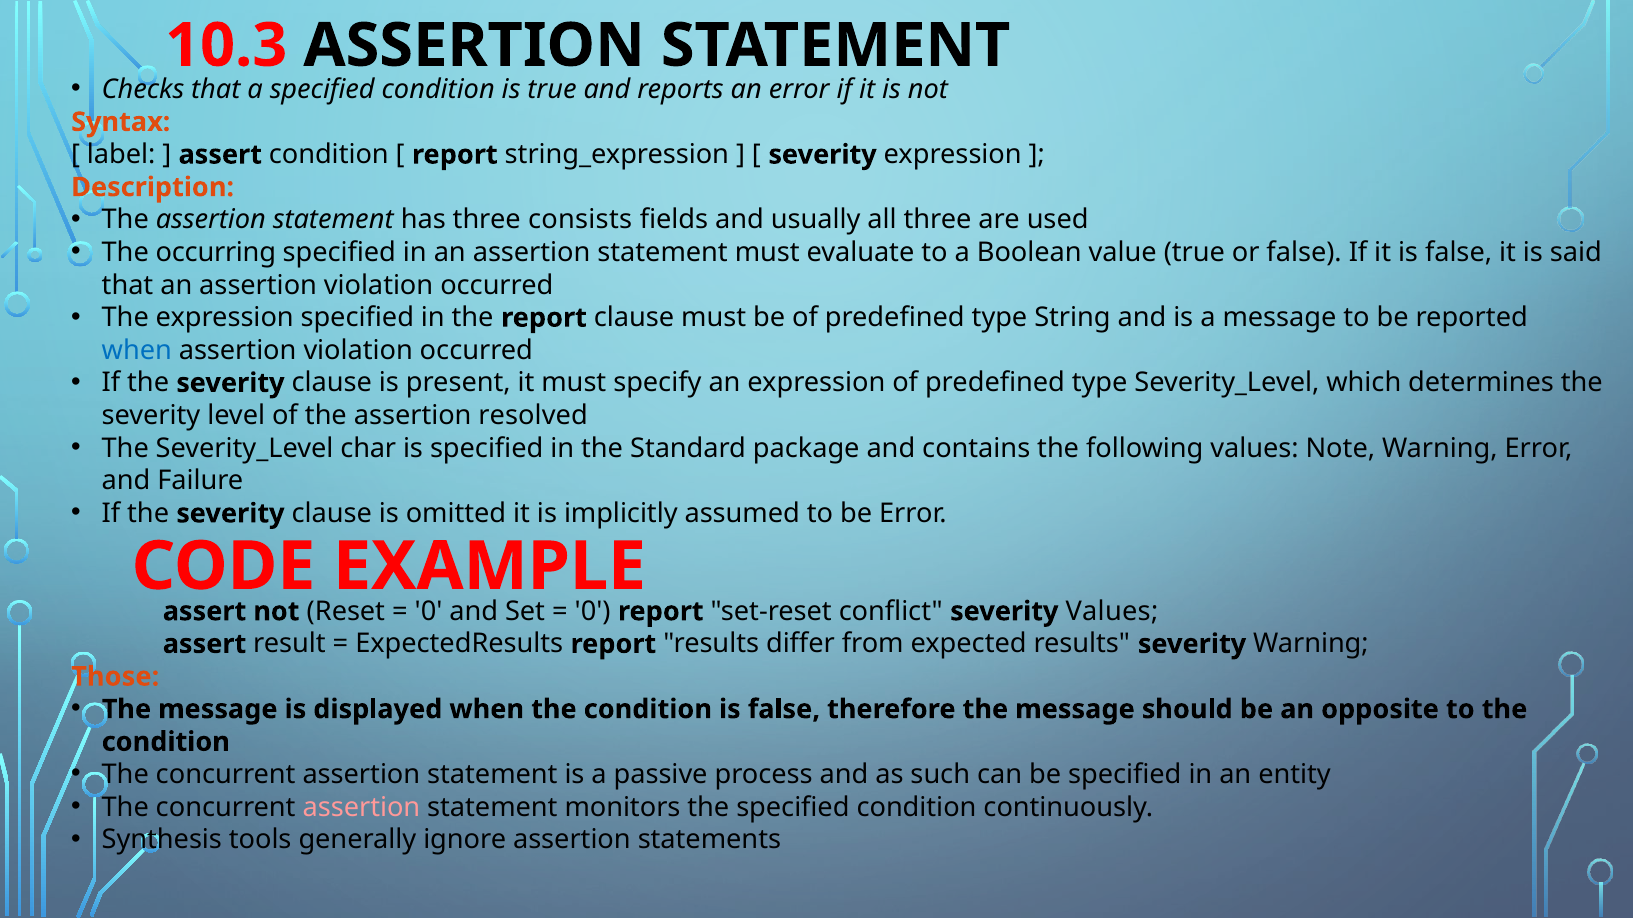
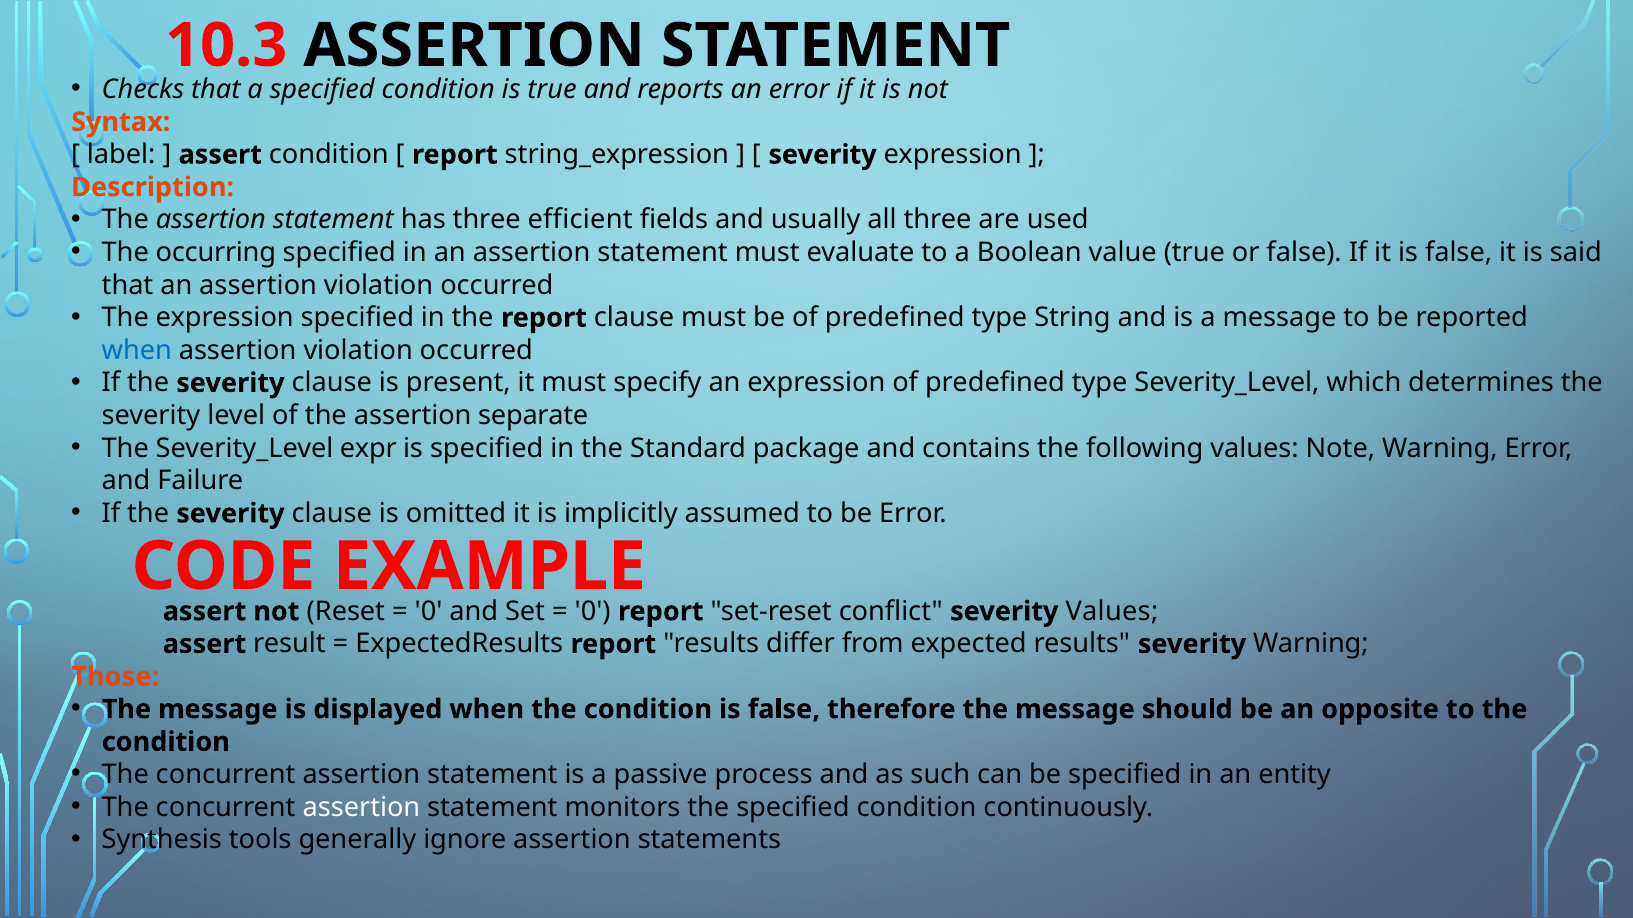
consists: consists -> efficient
resolved: resolved -> separate
char: char -> expr
assertion at (361, 808) colour: pink -> white
